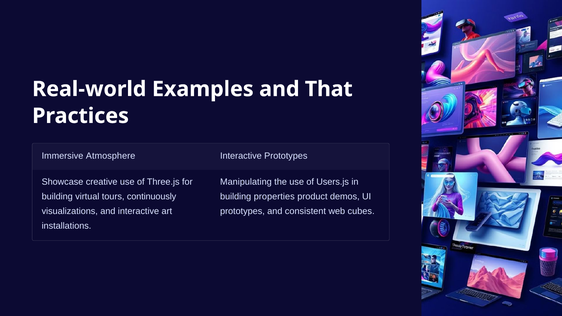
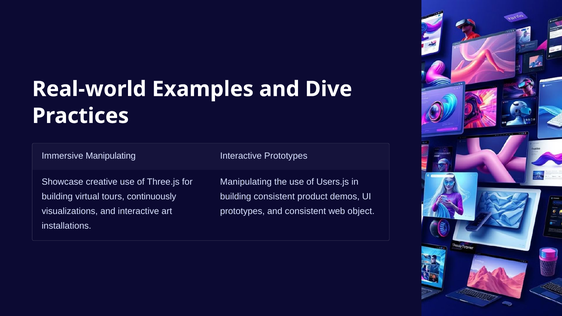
That: That -> Dive
Immersive Atmosphere: Atmosphere -> Manipulating
building properties: properties -> consistent
cubes: cubes -> object
